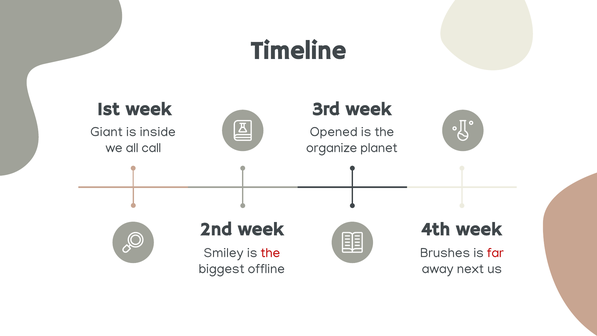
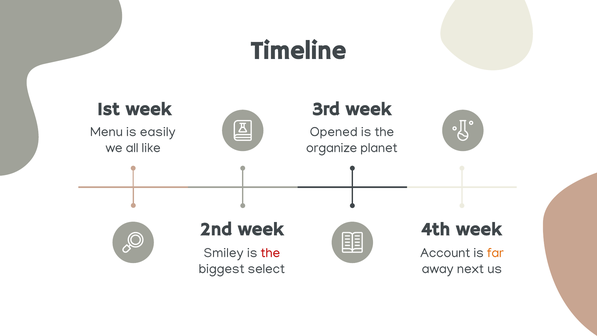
Giant: Giant -> Menu
inside: inside -> easily
call: call -> like
Brushes: Brushes -> Account
far colour: red -> orange
offline: offline -> select
